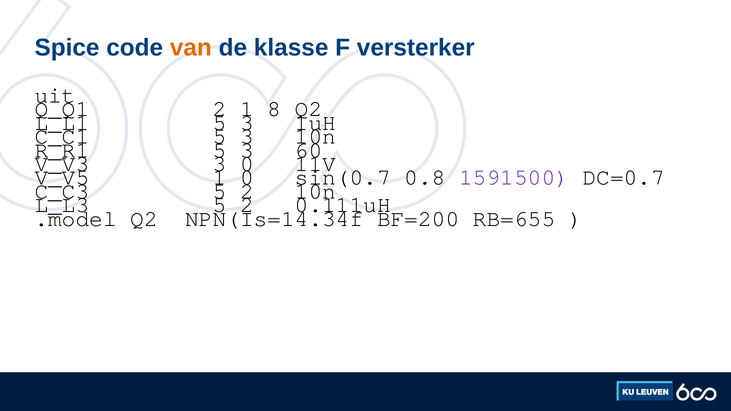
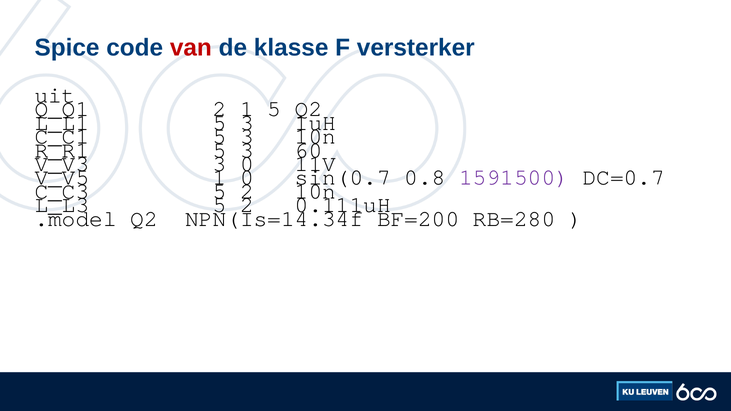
van colour: orange -> red
8 at (274, 109): 8 -> 5
RB=655: RB=655 -> RB=280
